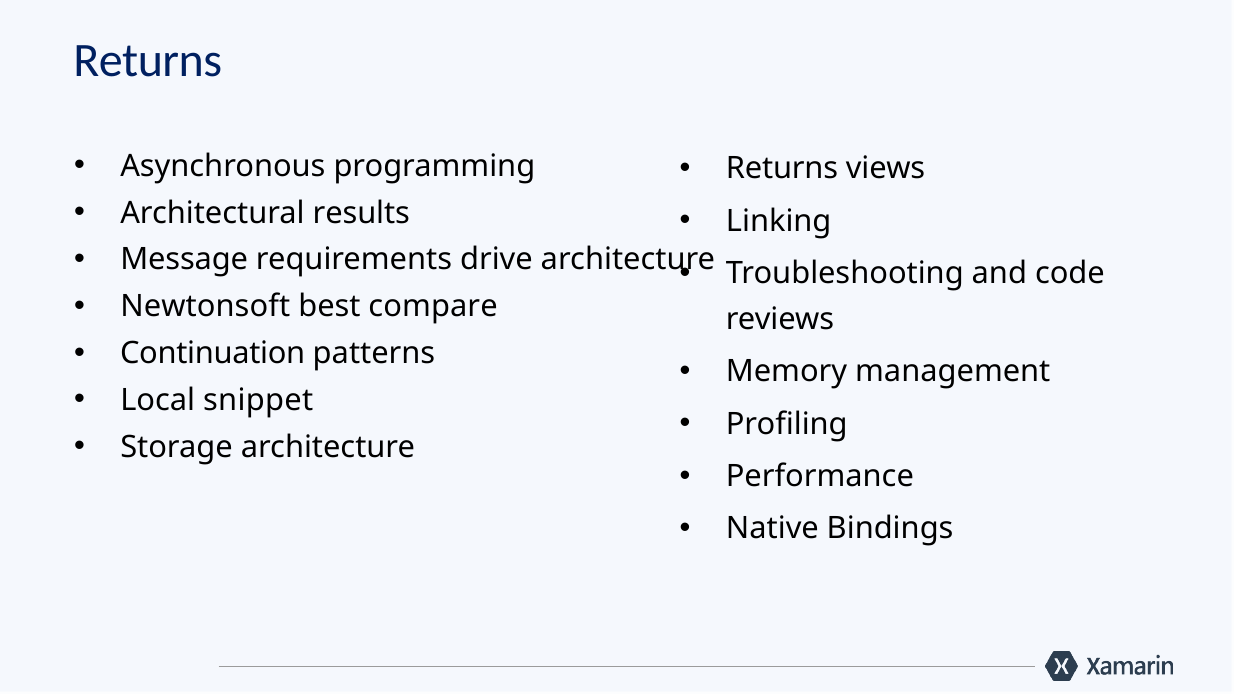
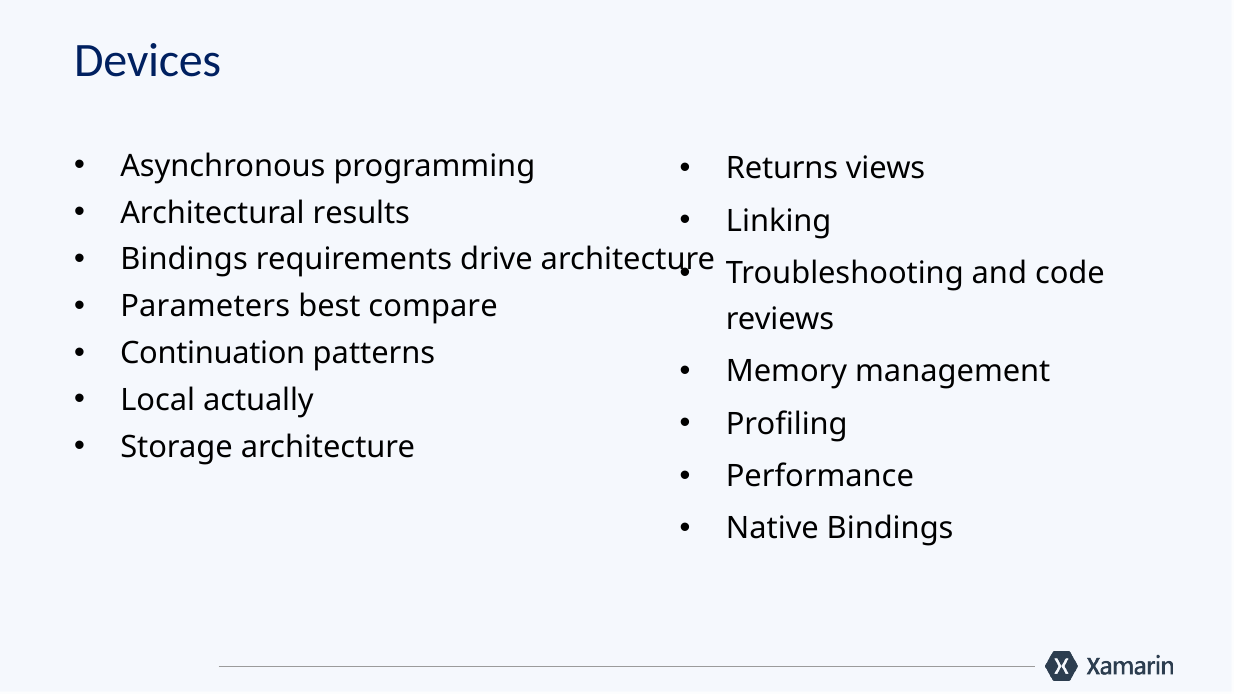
Returns at (148, 60): Returns -> Devices
Message at (184, 260): Message -> Bindings
Newtonsoft: Newtonsoft -> Parameters
snippet: snippet -> actually
